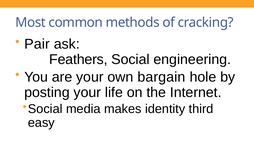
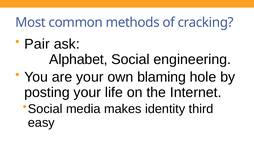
Feathers: Feathers -> Alphabet
bargain: bargain -> blaming
